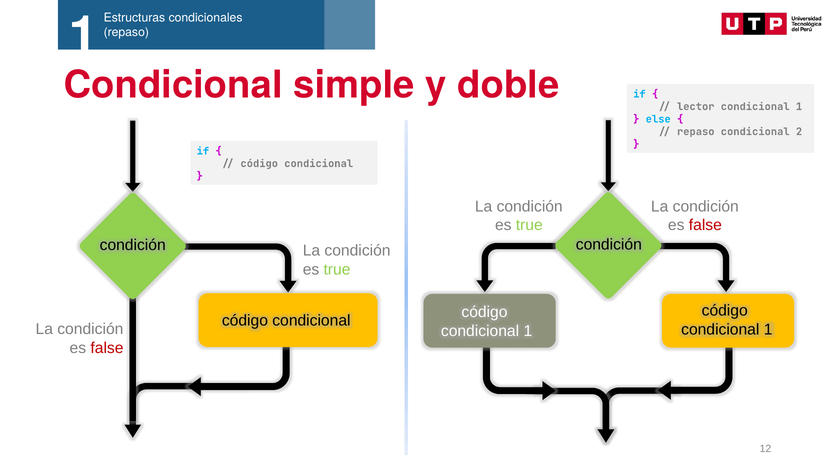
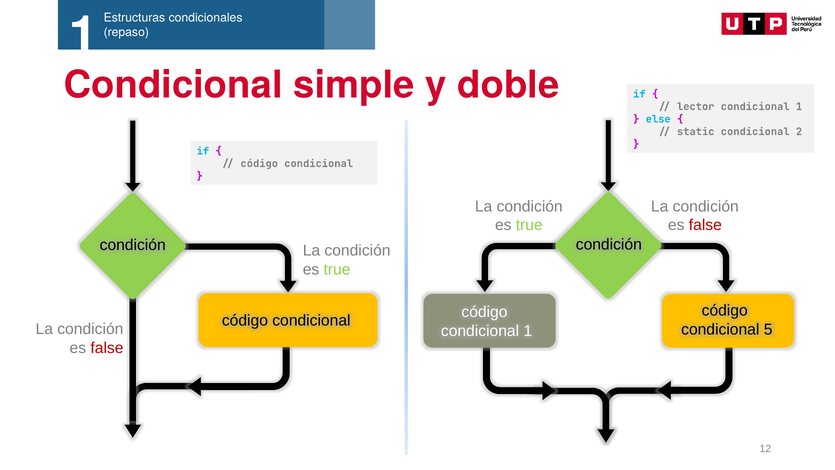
repaso at (696, 132): repaso -> static
1 at (768, 329): 1 -> 5
